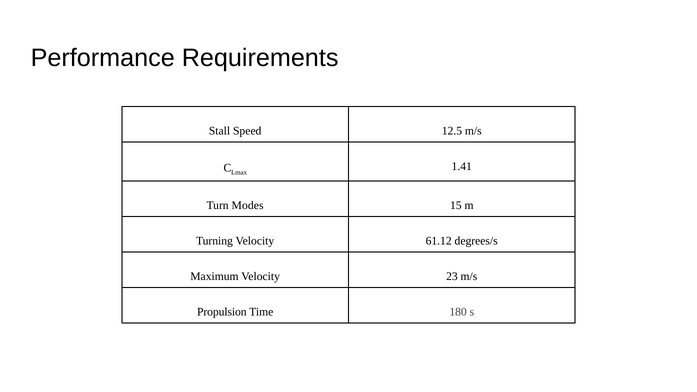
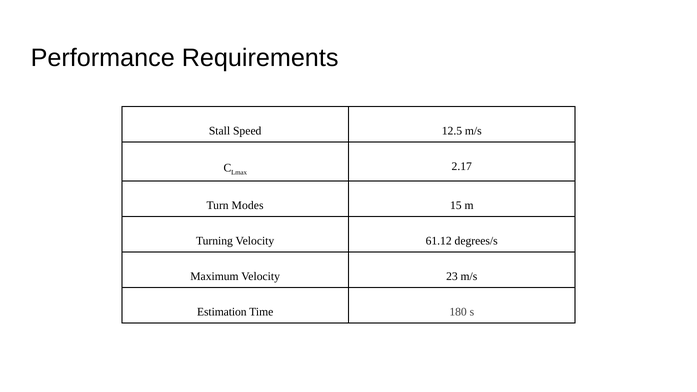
1.41: 1.41 -> 2.17
Propulsion: Propulsion -> Estimation
